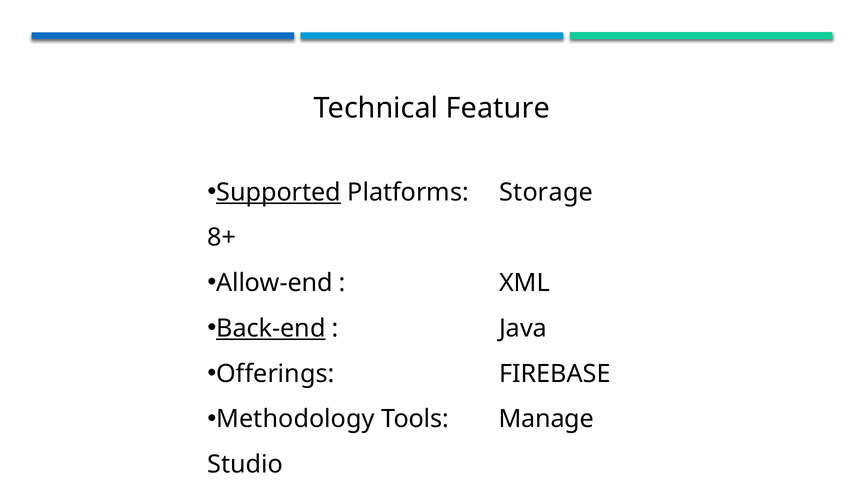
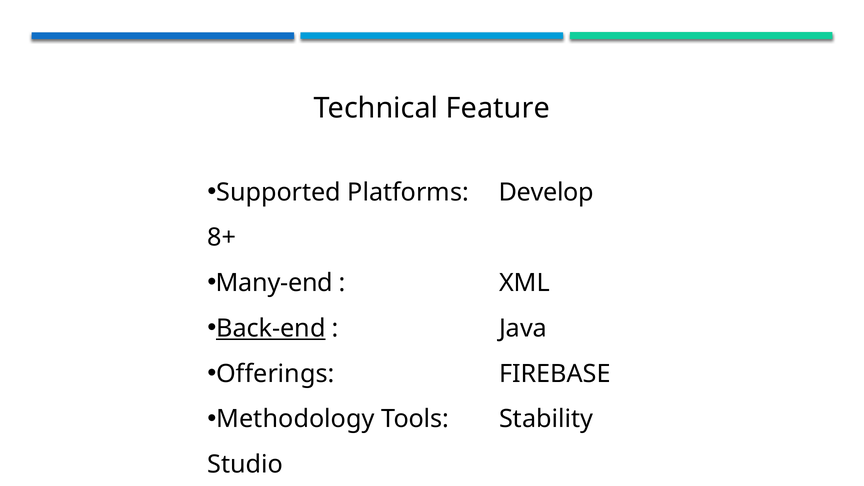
Supported underline: present -> none
Storage: Storage -> Develop
Allow-end: Allow-end -> Many-end
Manage: Manage -> Stability
